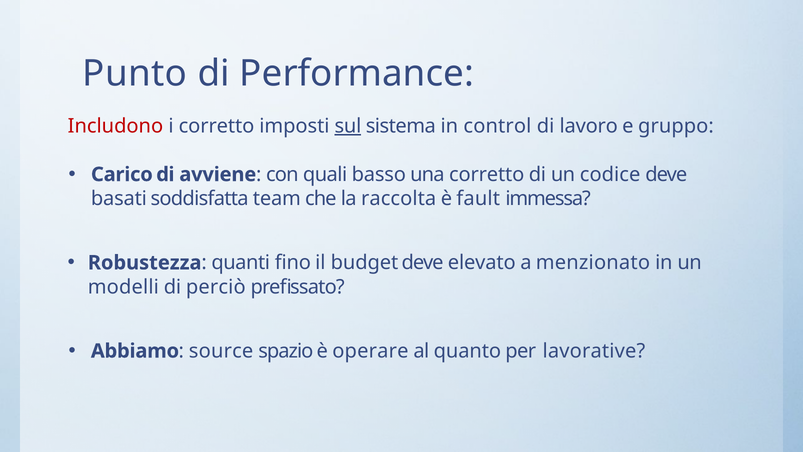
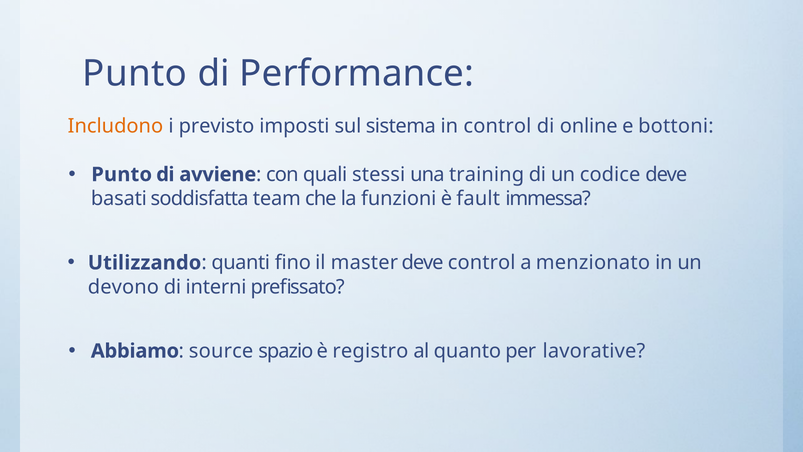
Includono colour: red -> orange
i corretto: corretto -> previsto
sul underline: present -> none
lavoro: lavoro -> online
gruppo: gruppo -> bottoni
Carico at (122, 174): Carico -> Punto
basso: basso -> stessi
una corretto: corretto -> training
raccolta: raccolta -> funzioni
Robustezza: Robustezza -> Utilizzando
budget: budget -> master
deve elevato: elevato -> control
modelli: modelli -> devono
perciò: perciò -> interni
operare: operare -> registro
